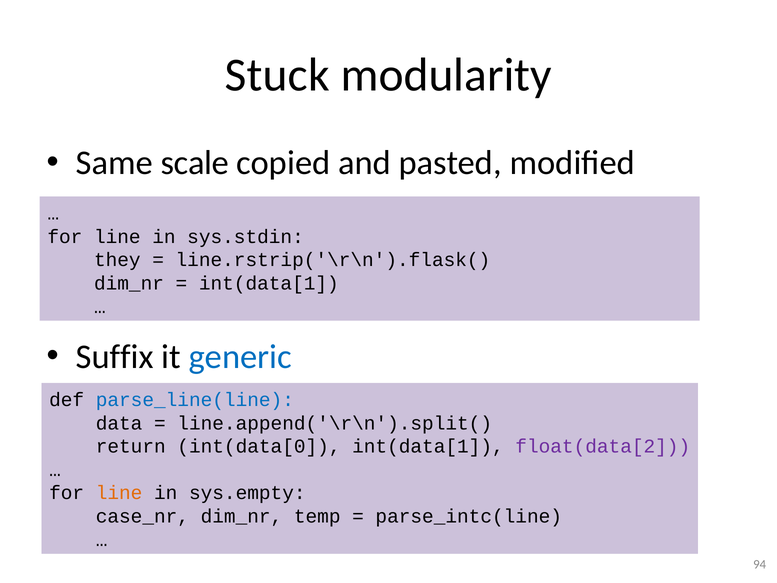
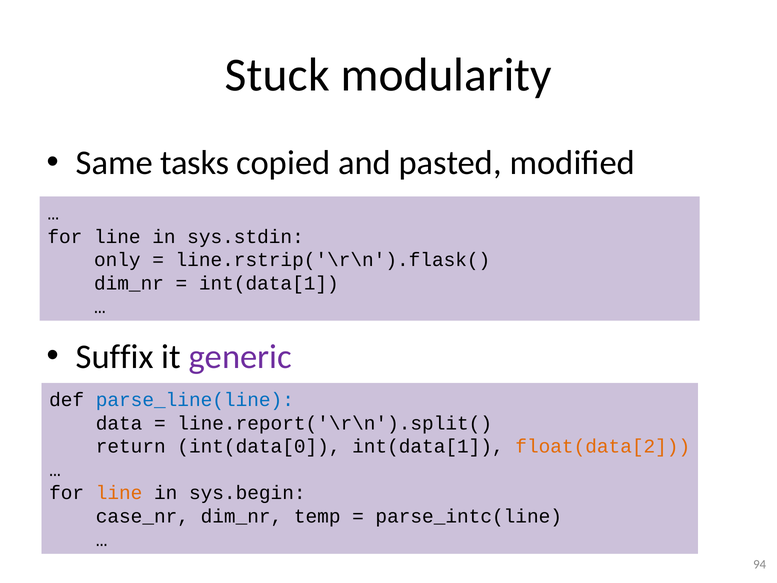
scale: scale -> tasks
they: they -> only
generic colour: blue -> purple
line.append('\r\n').split(: line.append('\r\n').split( -> line.report('\r\n').split(
float(data[2 colour: purple -> orange
sys.empty: sys.empty -> sys.begin
